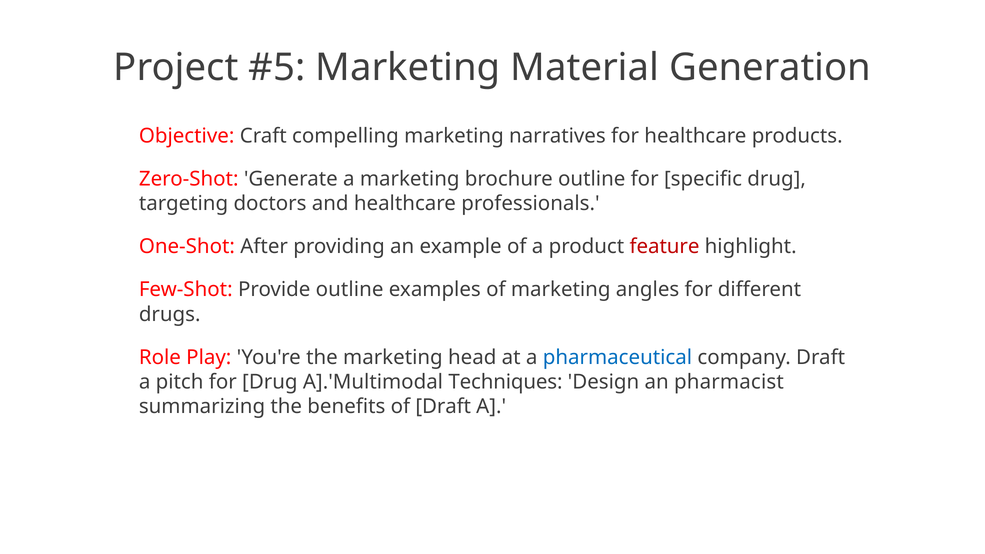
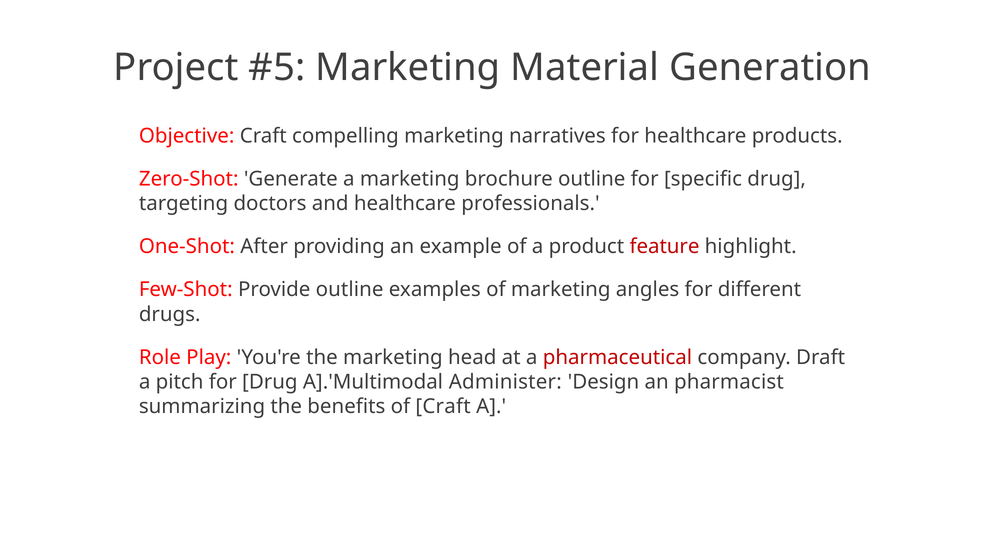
pharmaceutical colour: blue -> red
Techniques: Techniques -> Administer
of Draft: Draft -> Craft
